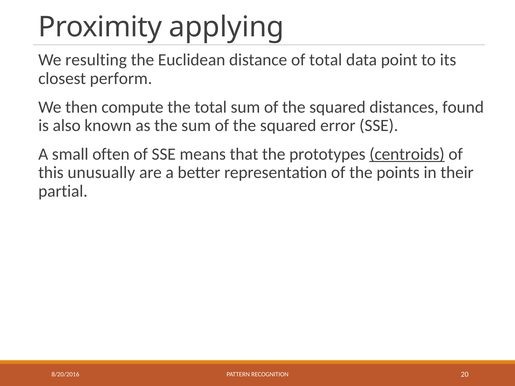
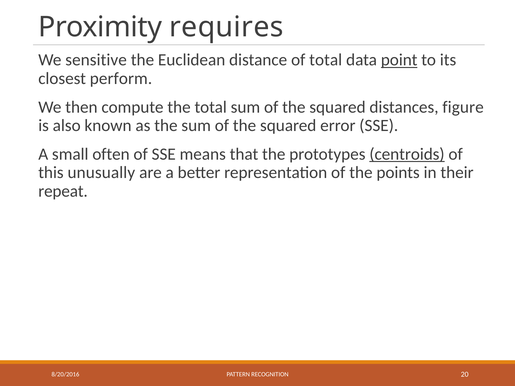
applying: applying -> requires
resulting: resulting -> sensitive
point underline: none -> present
found: found -> figure
partial: partial -> repeat
